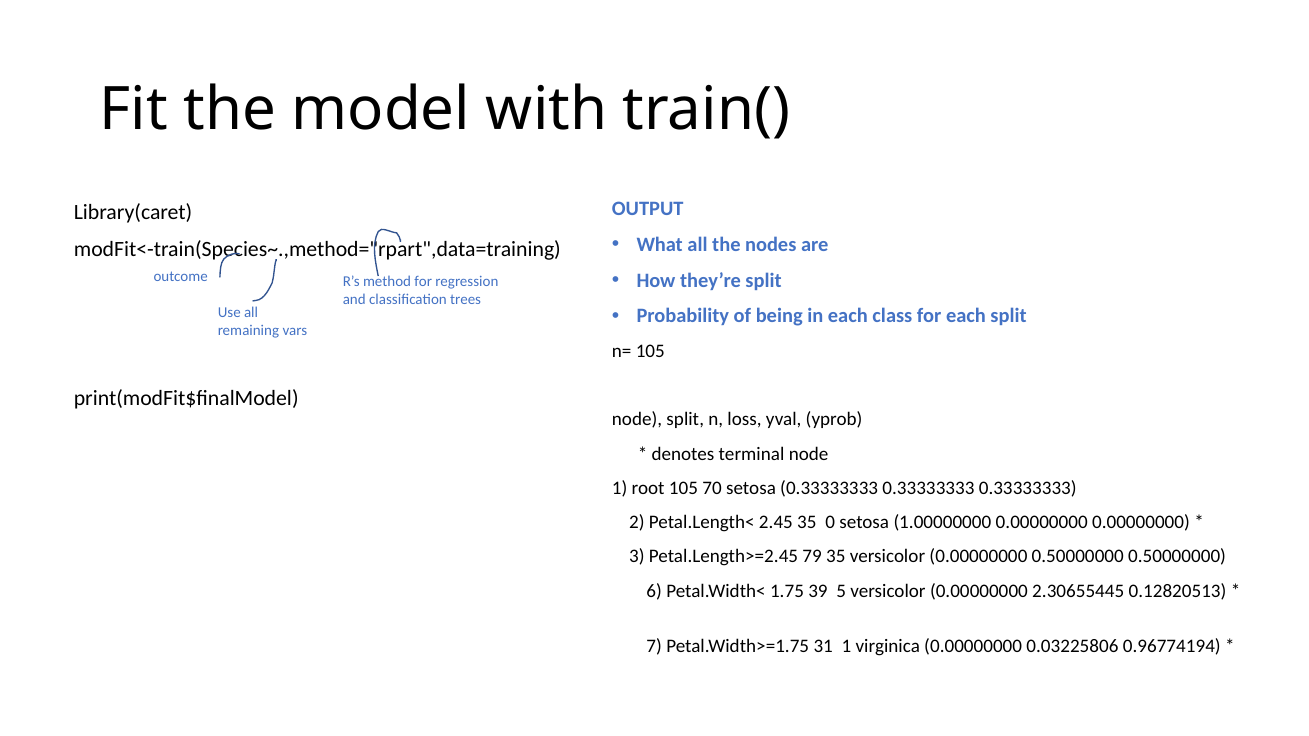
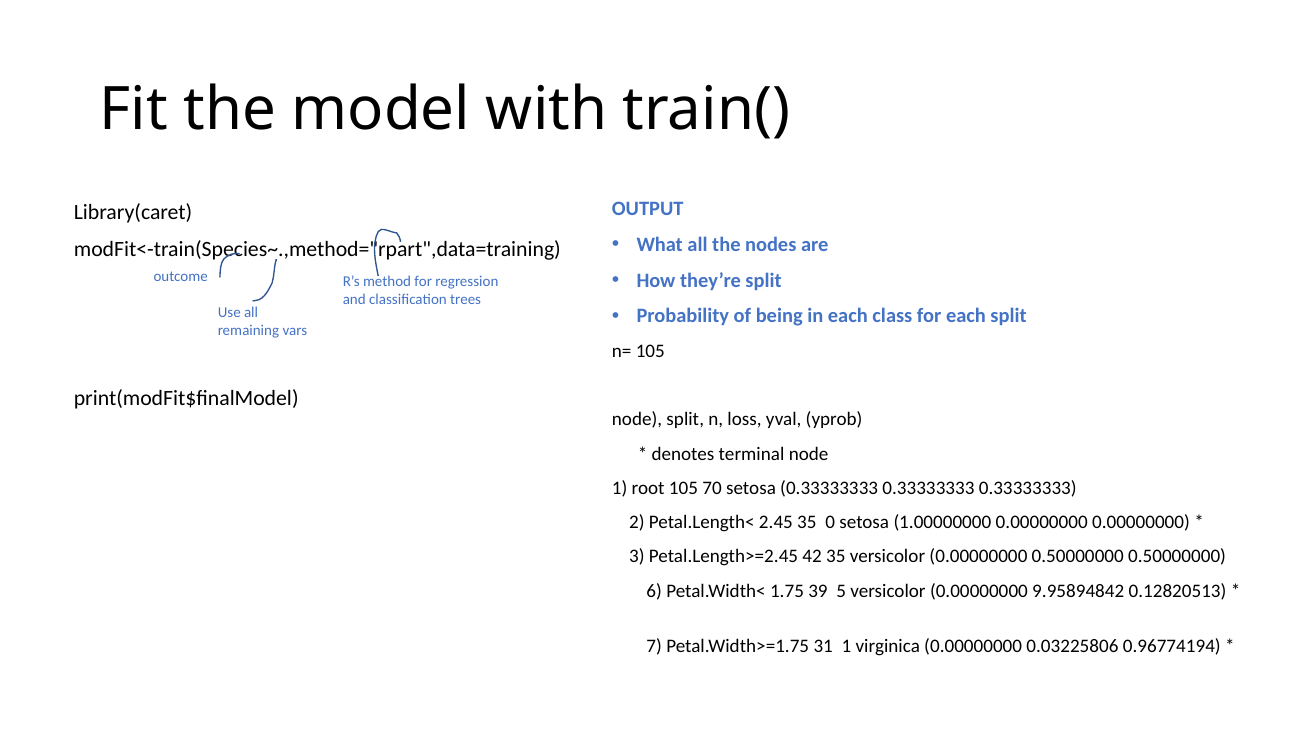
79: 79 -> 42
2.30655445: 2.30655445 -> 9.95894842
